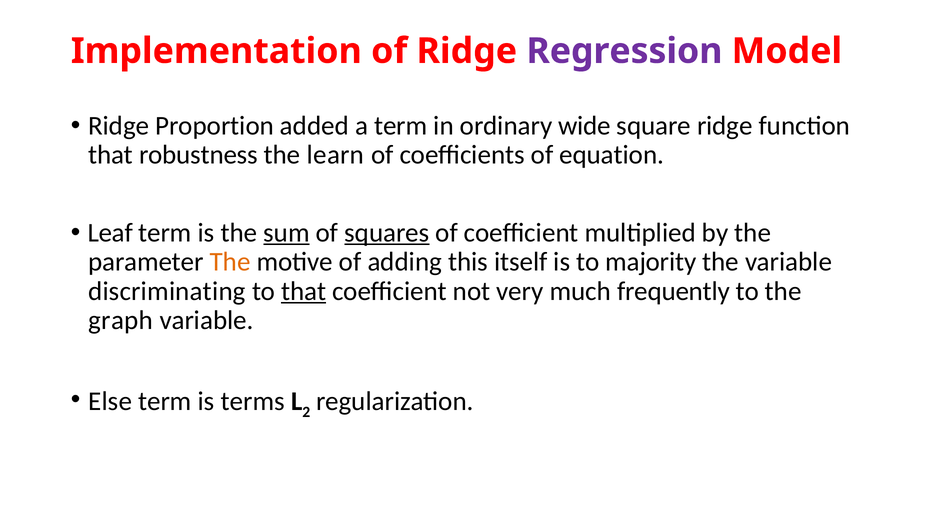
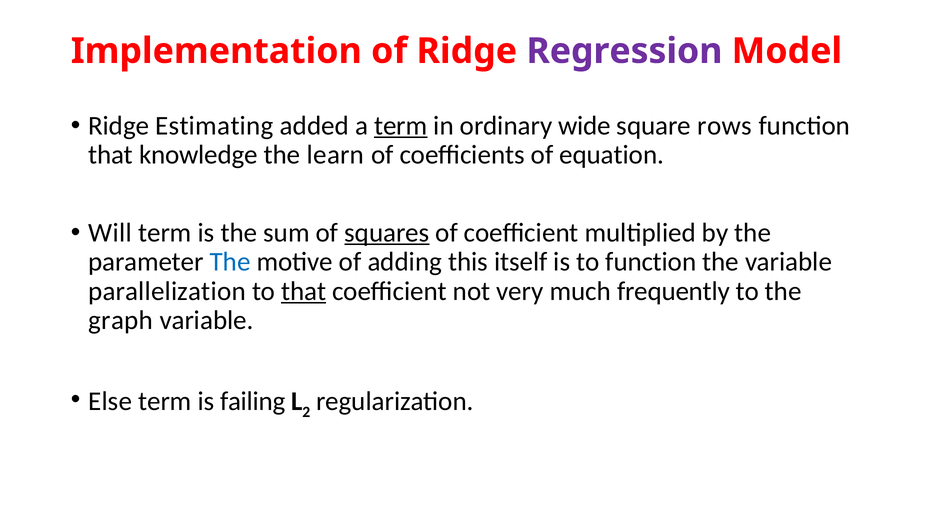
Proportion: Proportion -> Estimating
term at (401, 126) underline: none -> present
square ridge: ridge -> rows
robustness: robustness -> knowledge
Leaf: Leaf -> Will
sum underline: present -> none
The at (230, 262) colour: orange -> blue
to majority: majority -> function
discriminating: discriminating -> parallelization
terms: terms -> failing
